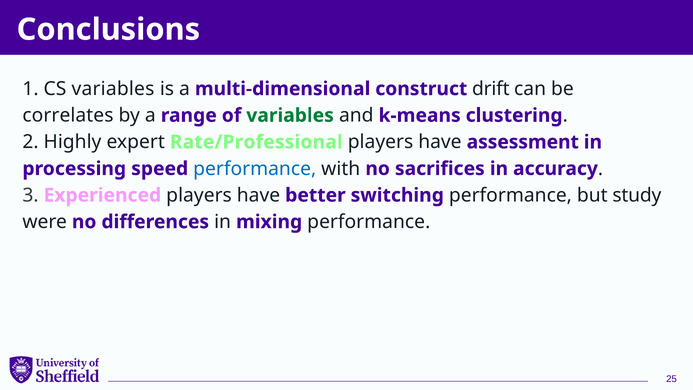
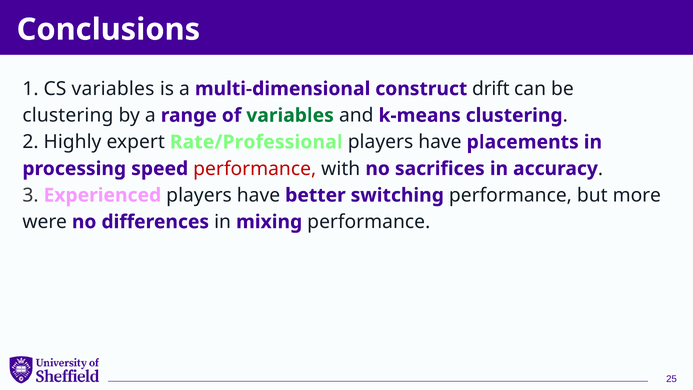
correlates at (68, 115): correlates -> clustering
assessment: assessment -> placements
performance at (255, 169) colour: blue -> red
study: study -> more
